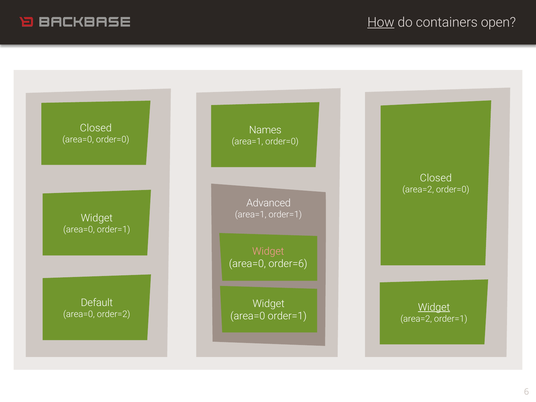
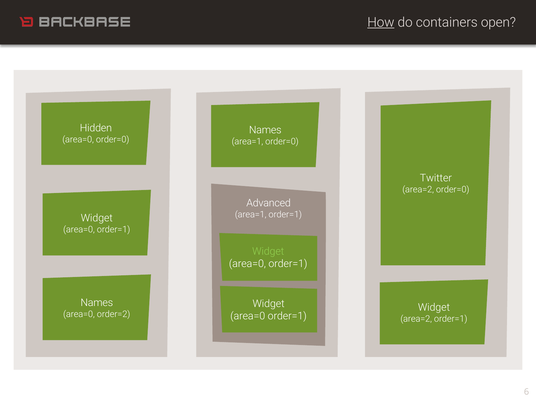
Closed at (96, 128): Closed -> Hidden
Closed at (436, 178): Closed -> Twitter
Widget at (268, 251) colour: pink -> light green
order=6 at (288, 264): order=6 -> order=1
Default at (97, 303): Default -> Names
Widget at (434, 307) underline: present -> none
